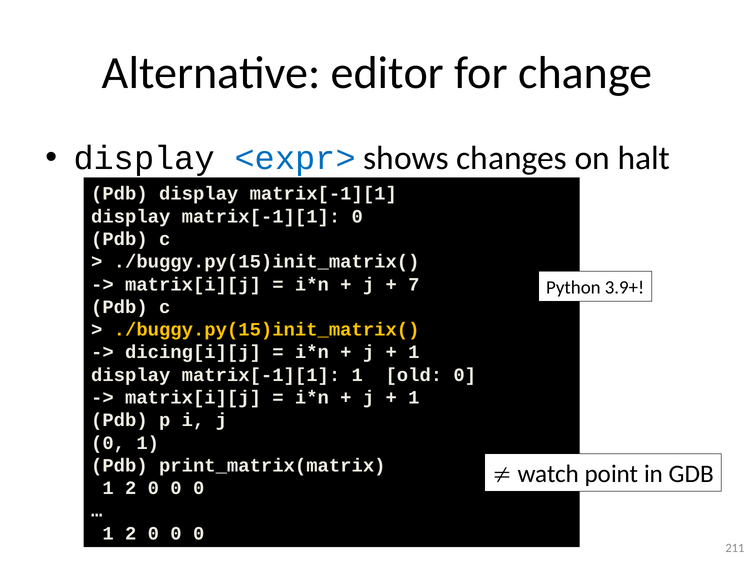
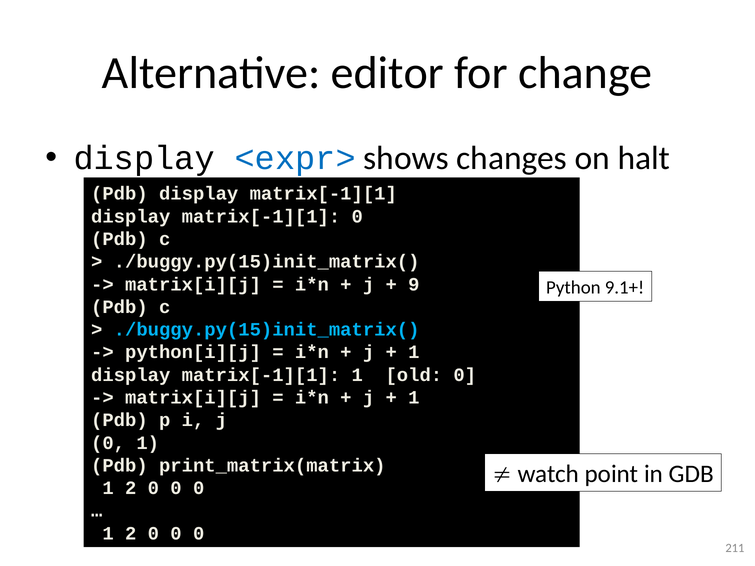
7: 7 -> 9
3.9+: 3.9+ -> 9.1+
./buggy.py(15)init_matrix( at (267, 330) colour: yellow -> light blue
dicing[i][j: dicing[i][j -> python[i][j
